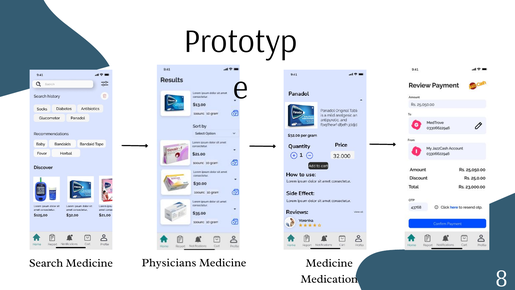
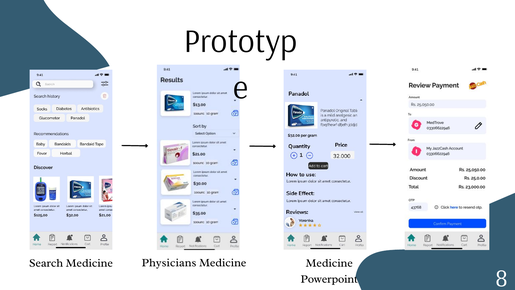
Medication: Medication -> Powerpoint
